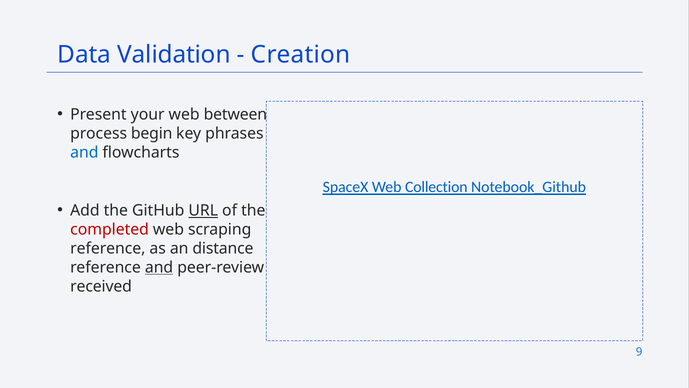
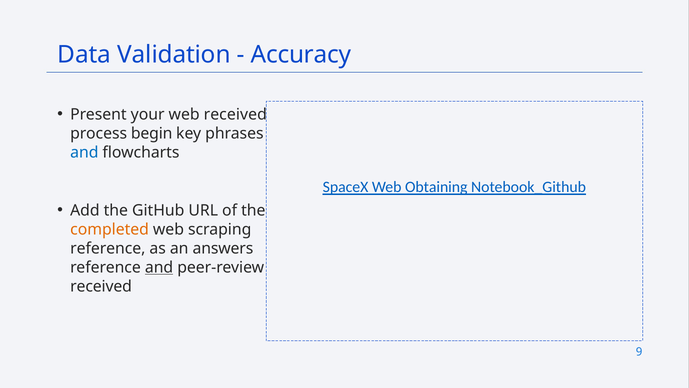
Creation: Creation -> Accuracy
web between: between -> received
Collection: Collection -> Obtaining
URL underline: present -> none
completed colour: red -> orange
distance: distance -> answers
